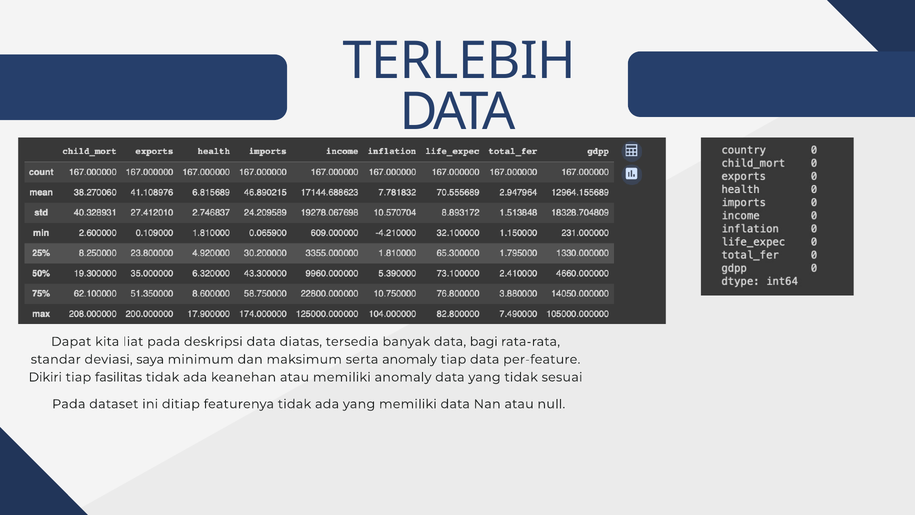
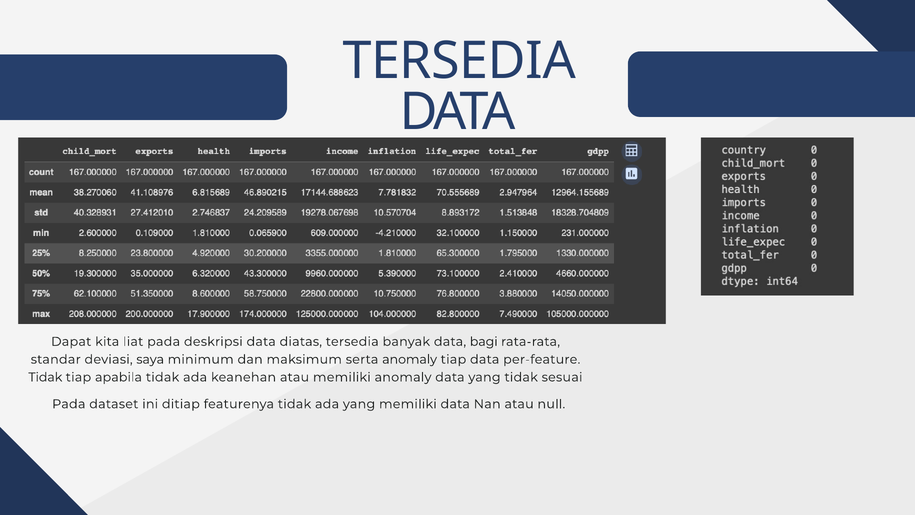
TERLEBIH at (459, 61): TERLEBIH -> TERSEDIA
Dikiri at (45, 377): Dikiri -> Tidak
fasilitas: fasilitas -> apabila
